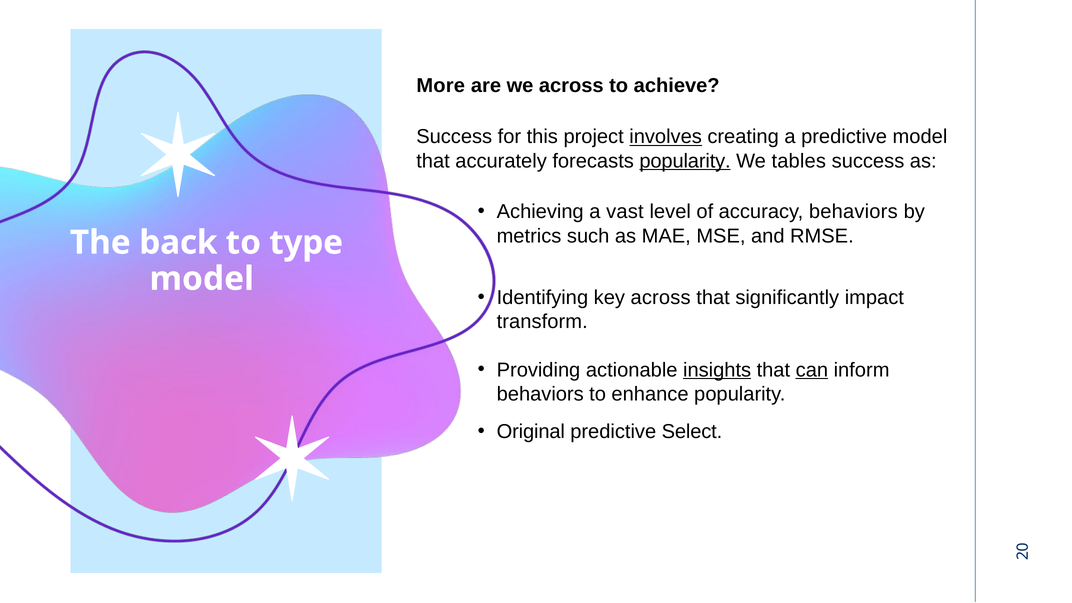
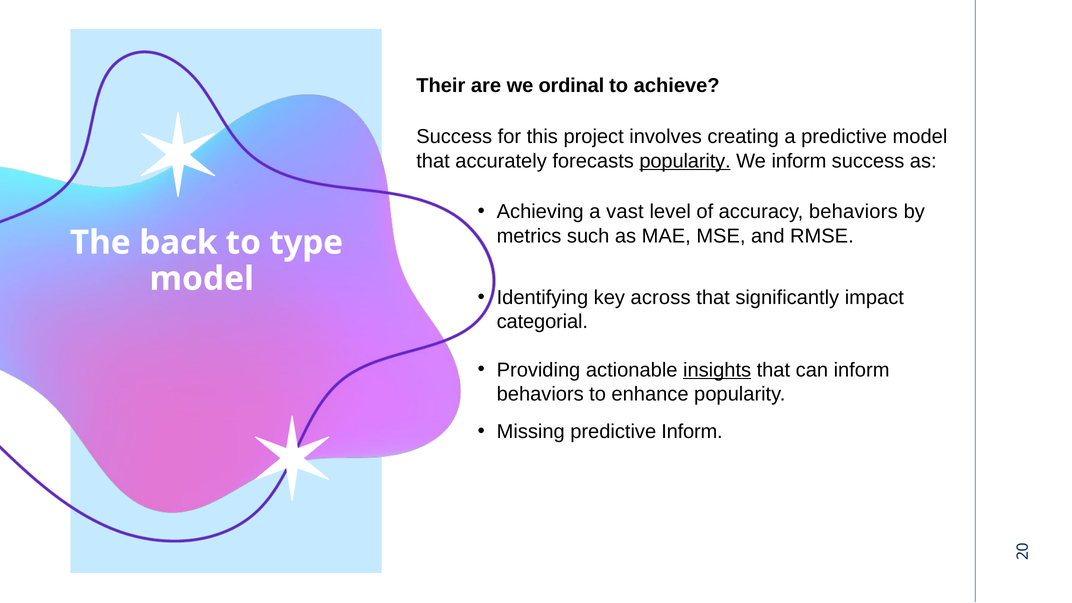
More: More -> Their
we across: across -> ordinal
involves underline: present -> none
We tables: tables -> inform
transform: transform -> categorial
can underline: present -> none
Original: Original -> Missing
predictive Select: Select -> Inform
